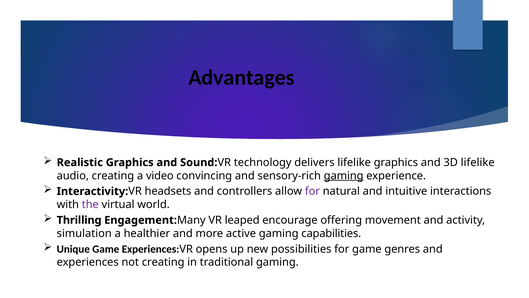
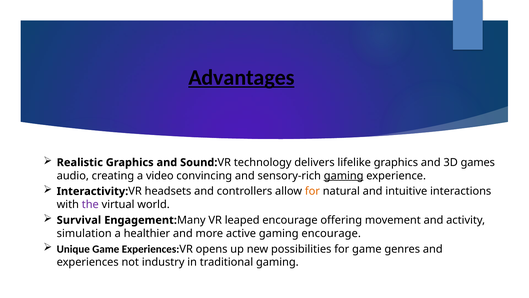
Advantages underline: none -> present
3D lifelike: lifelike -> games
for at (312, 191) colour: purple -> orange
Thrilling: Thrilling -> Survival
gaming capabilities: capabilities -> encourage
not creating: creating -> industry
